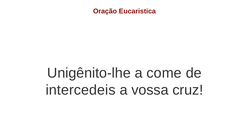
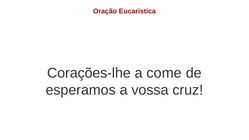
Unigênito-lhe: Unigênito-lhe -> Corações-lhe
intercedeis: intercedeis -> esperamos
